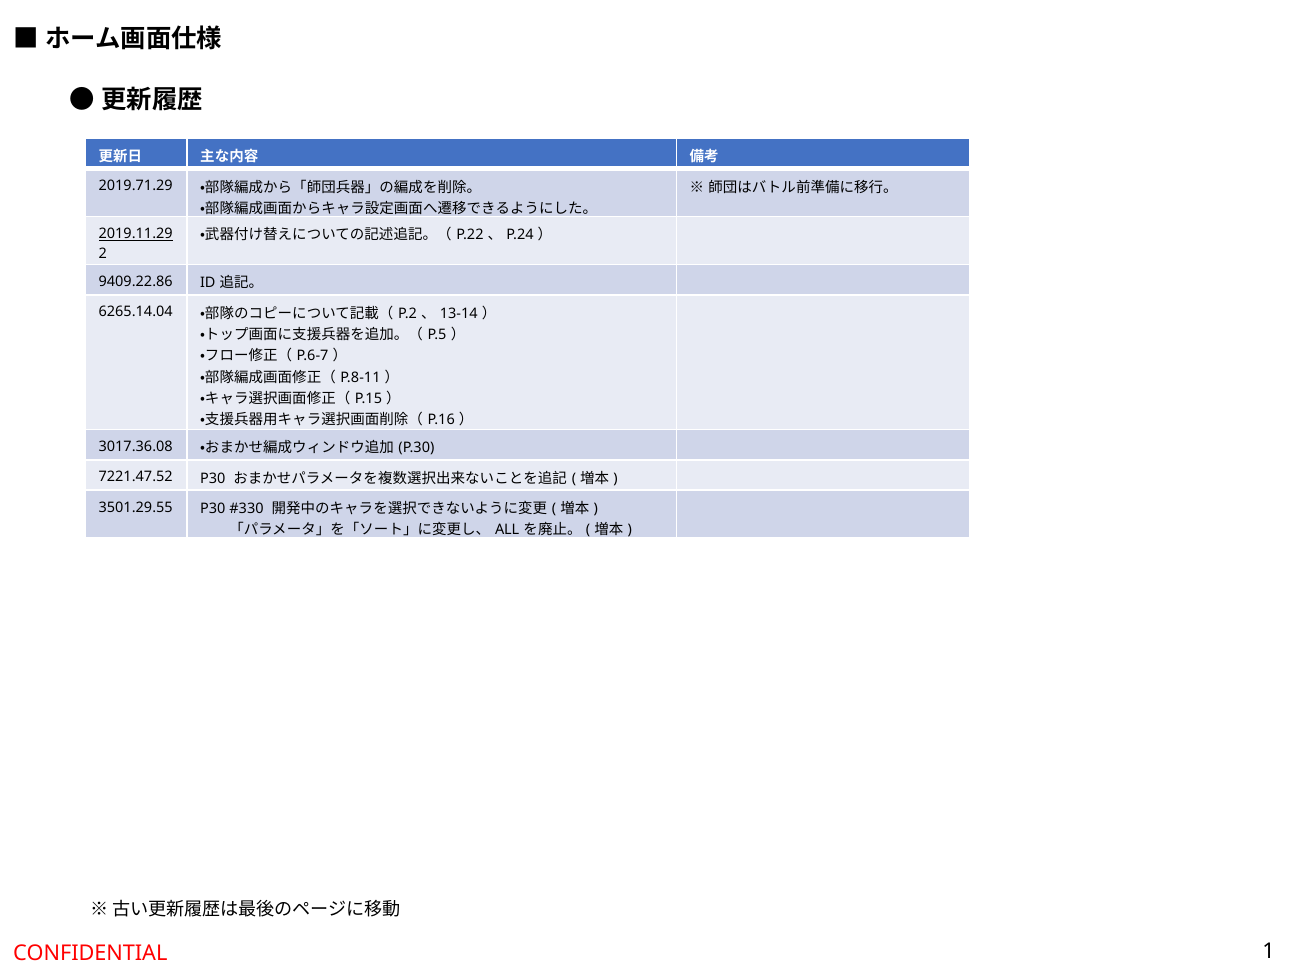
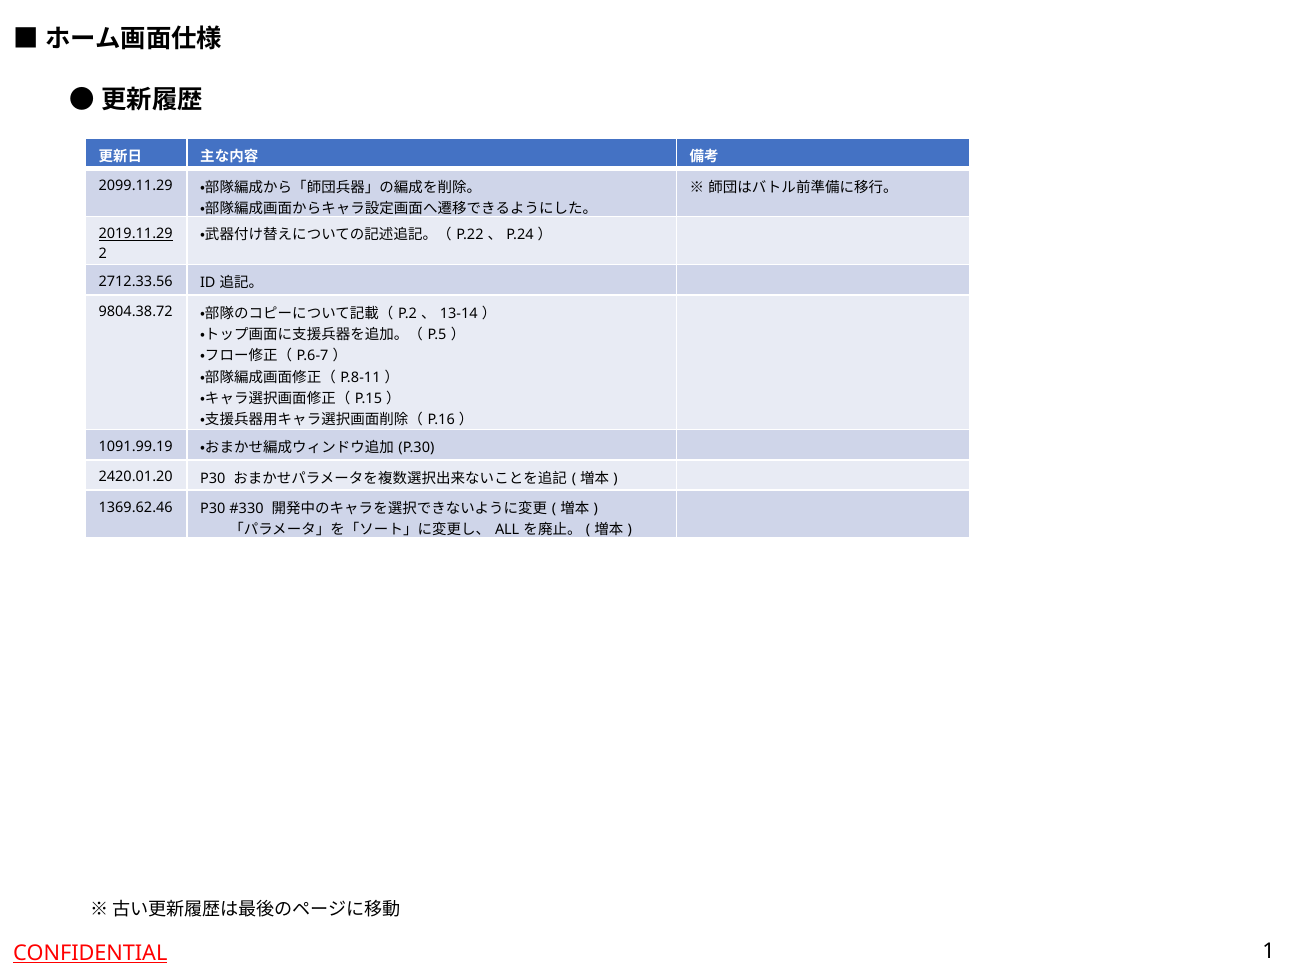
2019.71.29: 2019.71.29 -> 2099.11.29
9409.22.86: 9409.22.86 -> 2712.33.56
6265.14.04: 6265.14.04 -> 9804.38.72
3017.36.08: 3017.36.08 -> 1091.99.19
7221.47.52: 7221.47.52 -> 2420.01.20
3501.29.55: 3501.29.55 -> 1369.62.46
CONFIDENTIAL underline: none -> present
